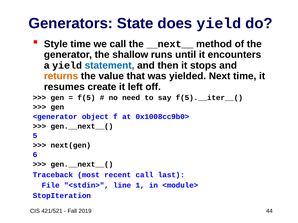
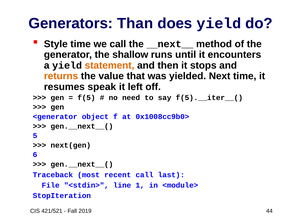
State: State -> Than
statement colour: blue -> orange
create: create -> speak
